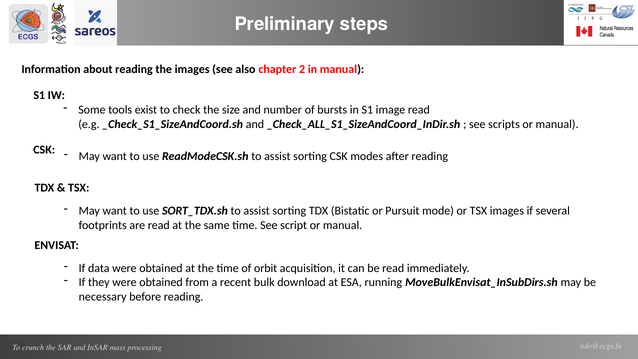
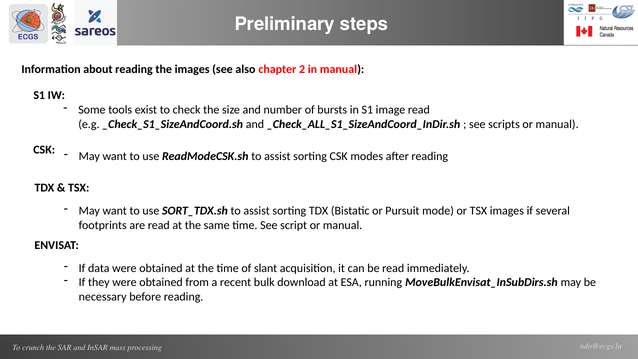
orbit: orbit -> slant
